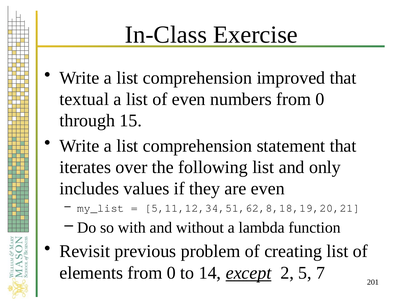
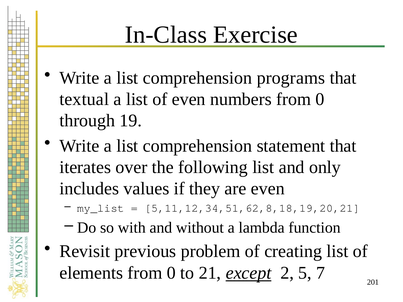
improved: improved -> programs
15: 15 -> 19
14: 14 -> 21
